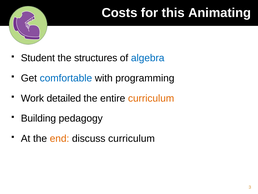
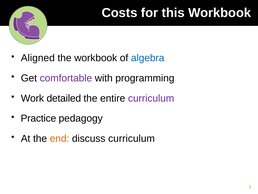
this Animating: Animating -> Workbook
Student: Student -> Aligned
the structures: structures -> workbook
comfortable colour: blue -> purple
curriculum at (151, 98) colour: orange -> purple
Building: Building -> Practice
